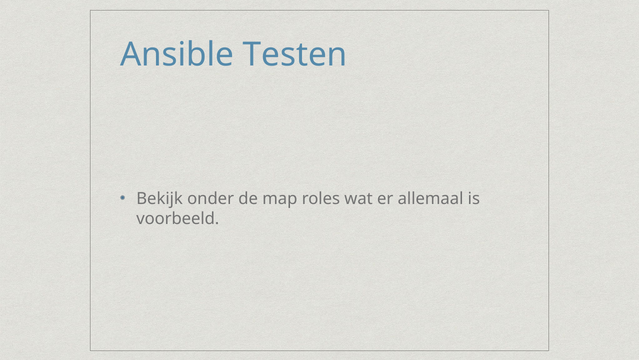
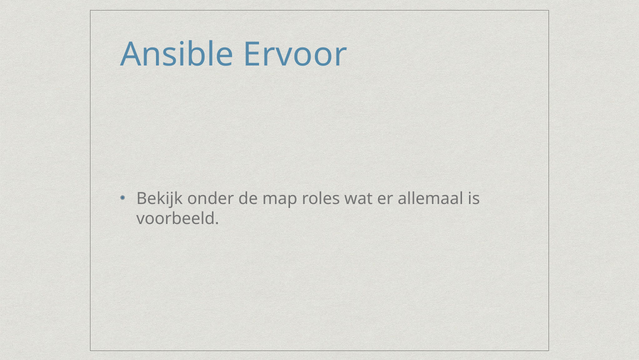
Testen: Testen -> Ervoor
